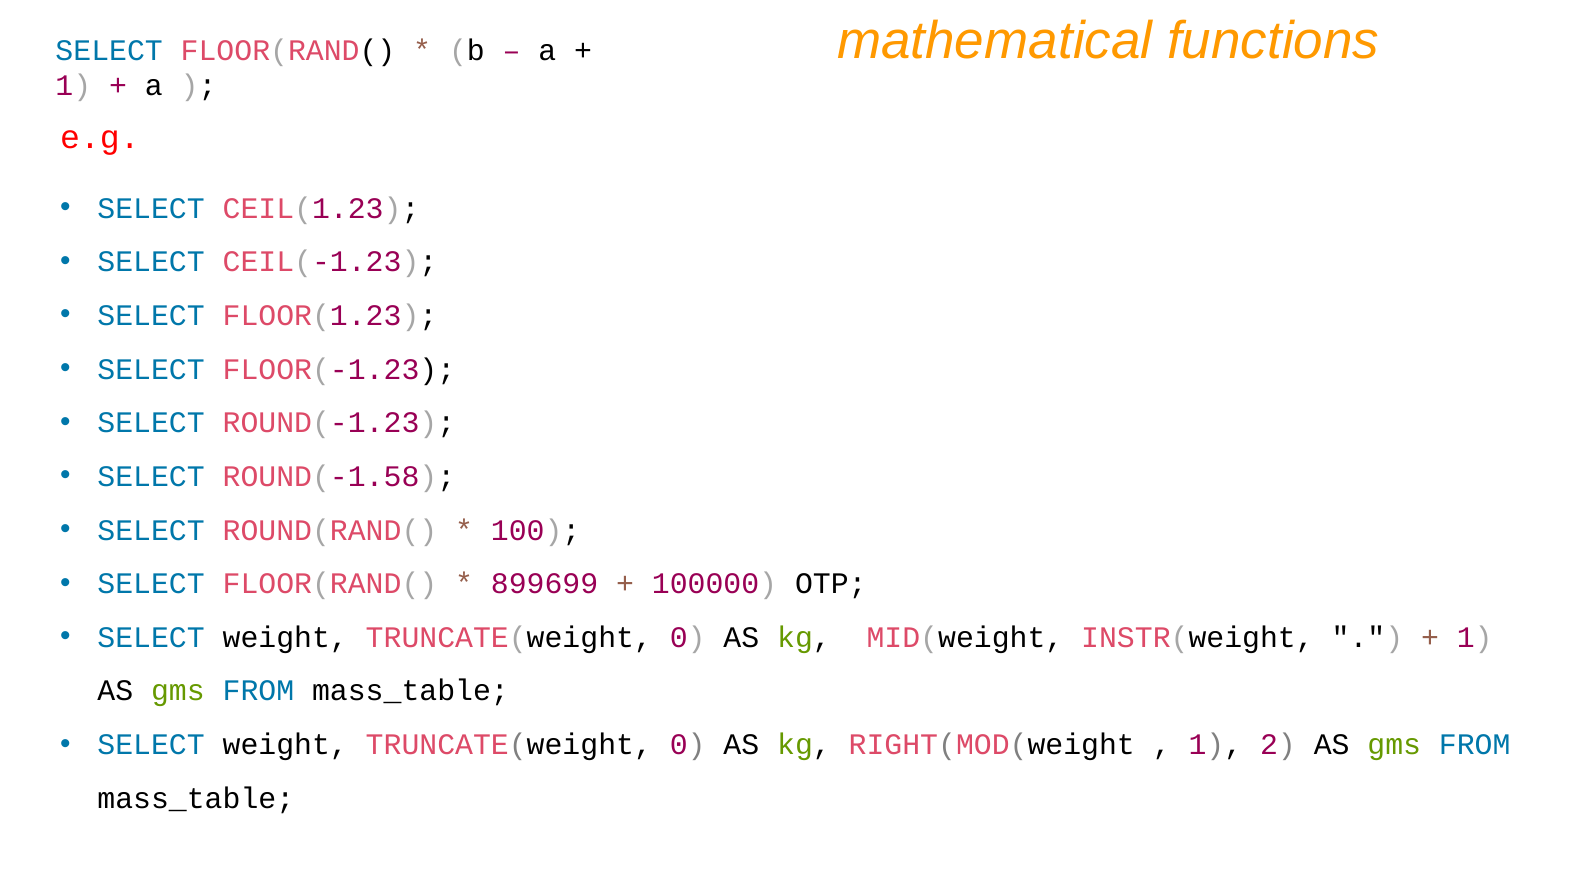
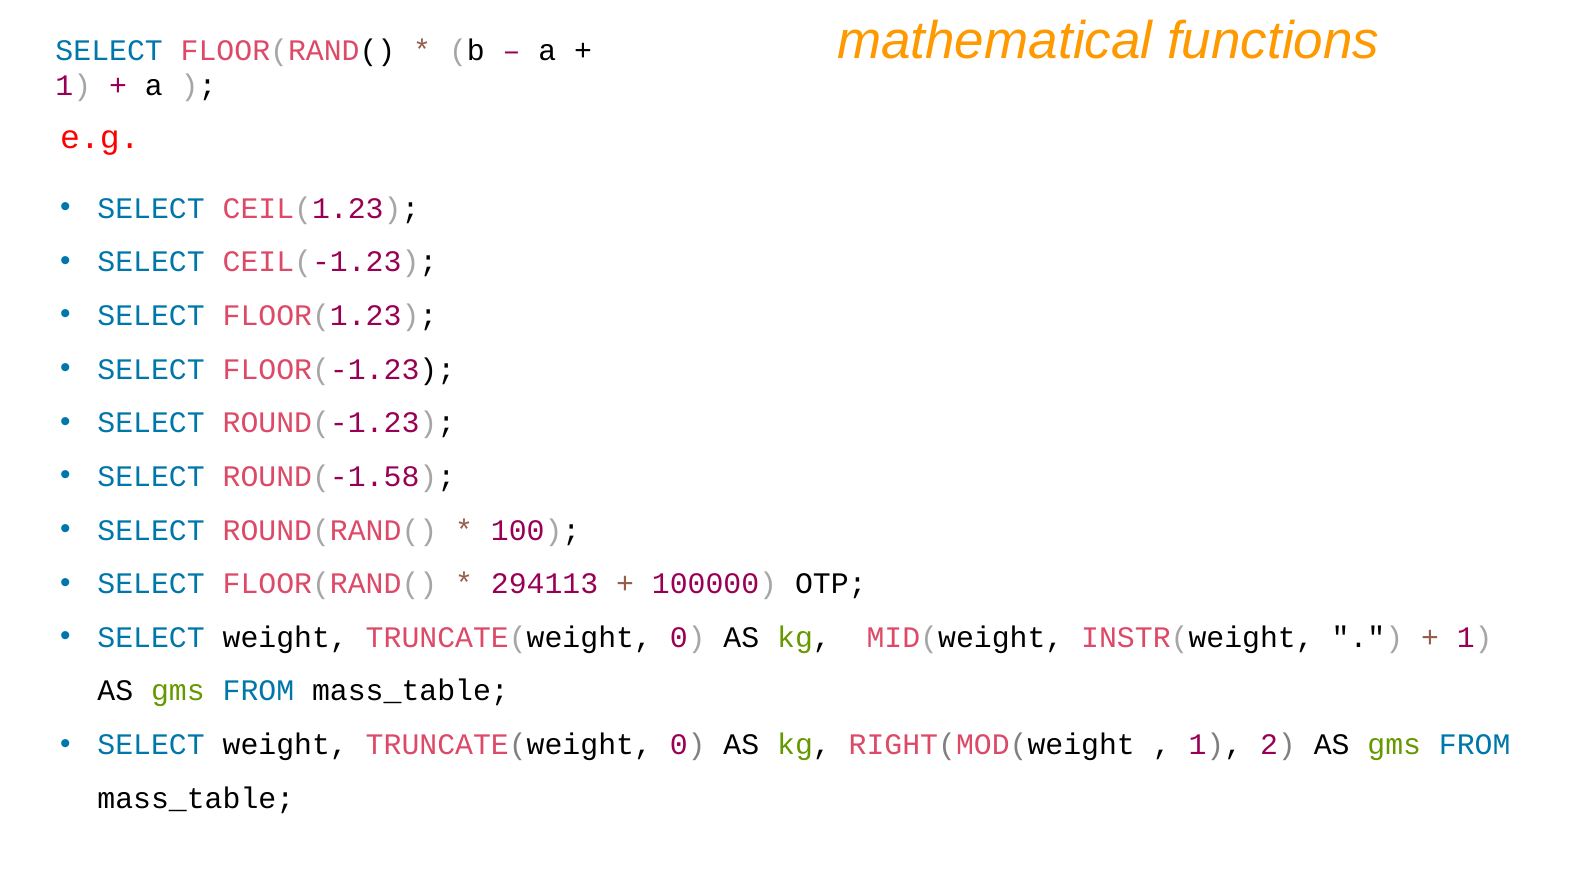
899699: 899699 -> 294113
